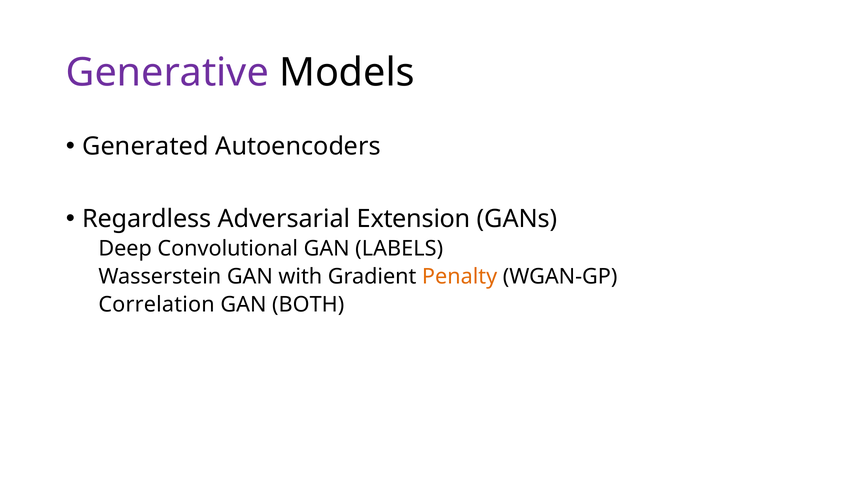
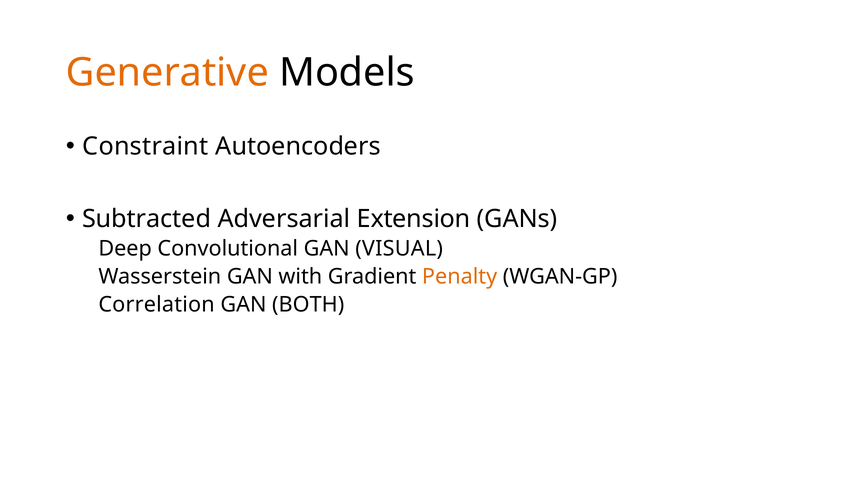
Generative colour: purple -> orange
Generated: Generated -> Constraint
Regardless: Regardless -> Subtracted
LABELS: LABELS -> VISUAL
